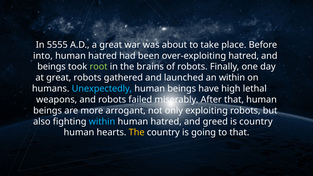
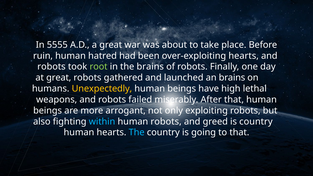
into: into -> ruin
over-exploiting hatred: hatred -> hearts
beings at (52, 67): beings -> robots
an within: within -> brains
Unexpectedly colour: light blue -> yellow
hatred at (166, 122): hatred -> robots
The at (137, 133) colour: yellow -> light blue
